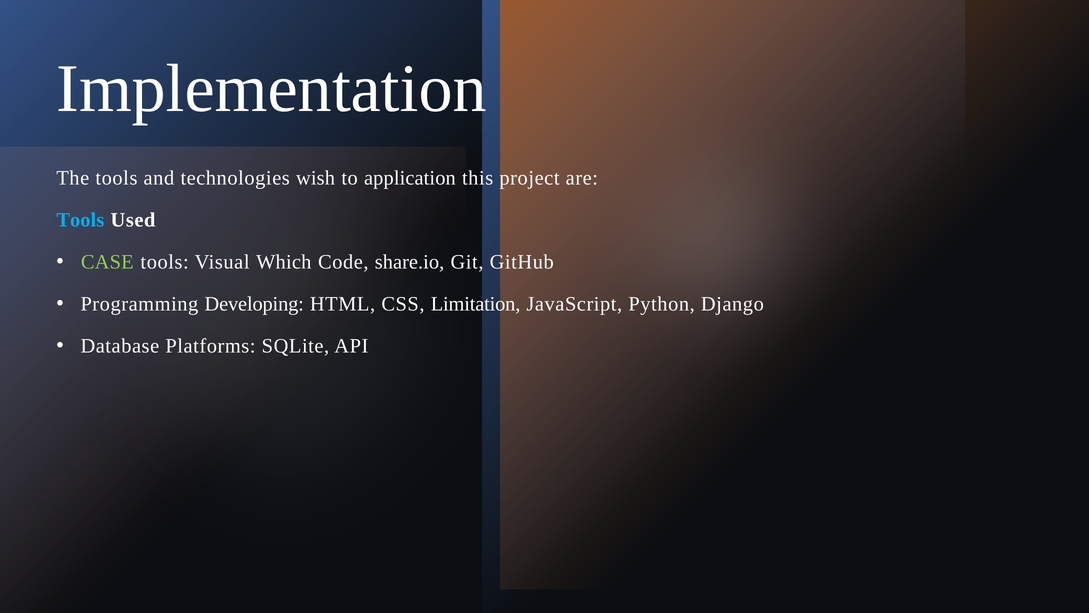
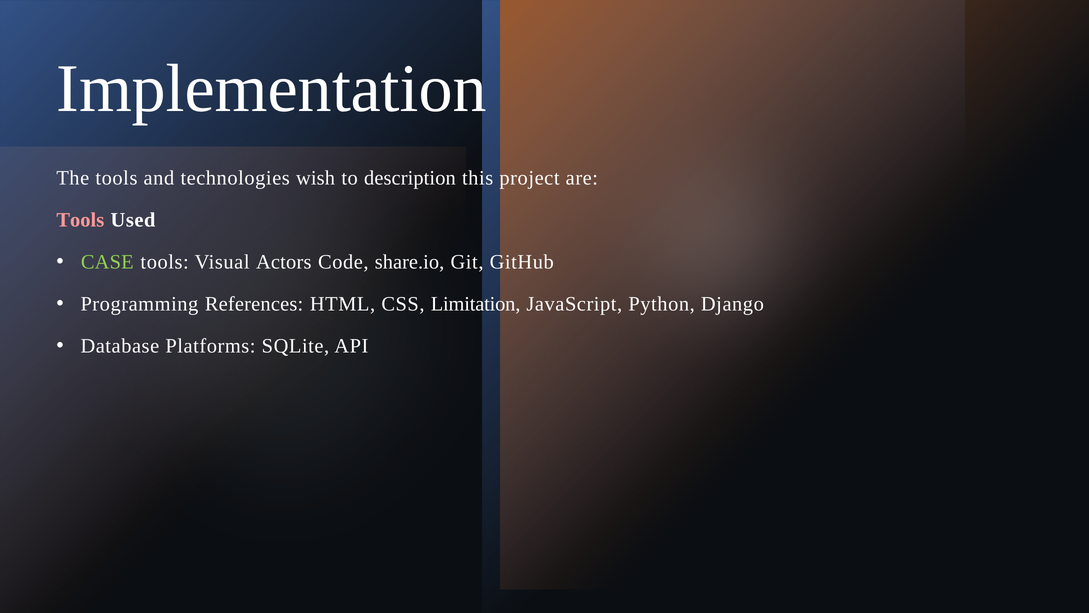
application: application -> description
Tools at (80, 220) colour: light blue -> pink
Which: Which -> Actors
Developing: Developing -> References
